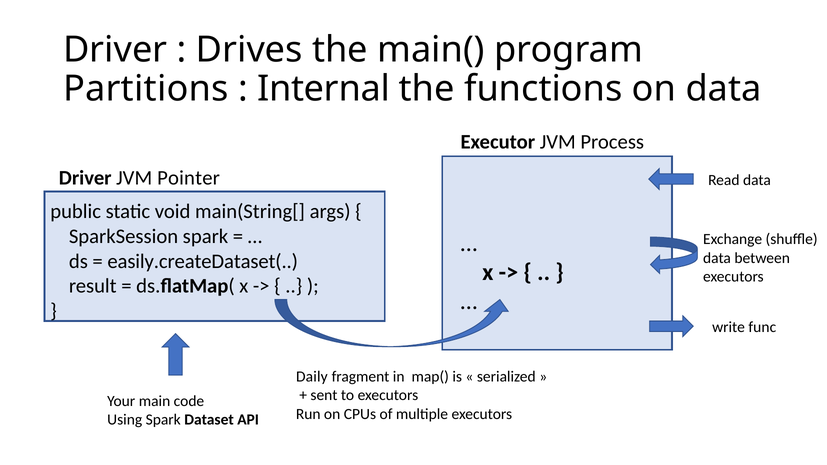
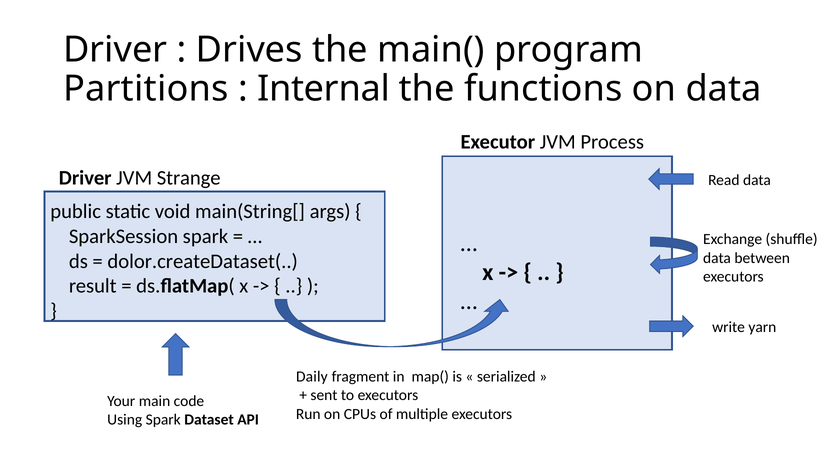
Pointer: Pointer -> Strange
easily.createDataset(: easily.createDataset( -> dolor.createDataset(
func: func -> yarn
